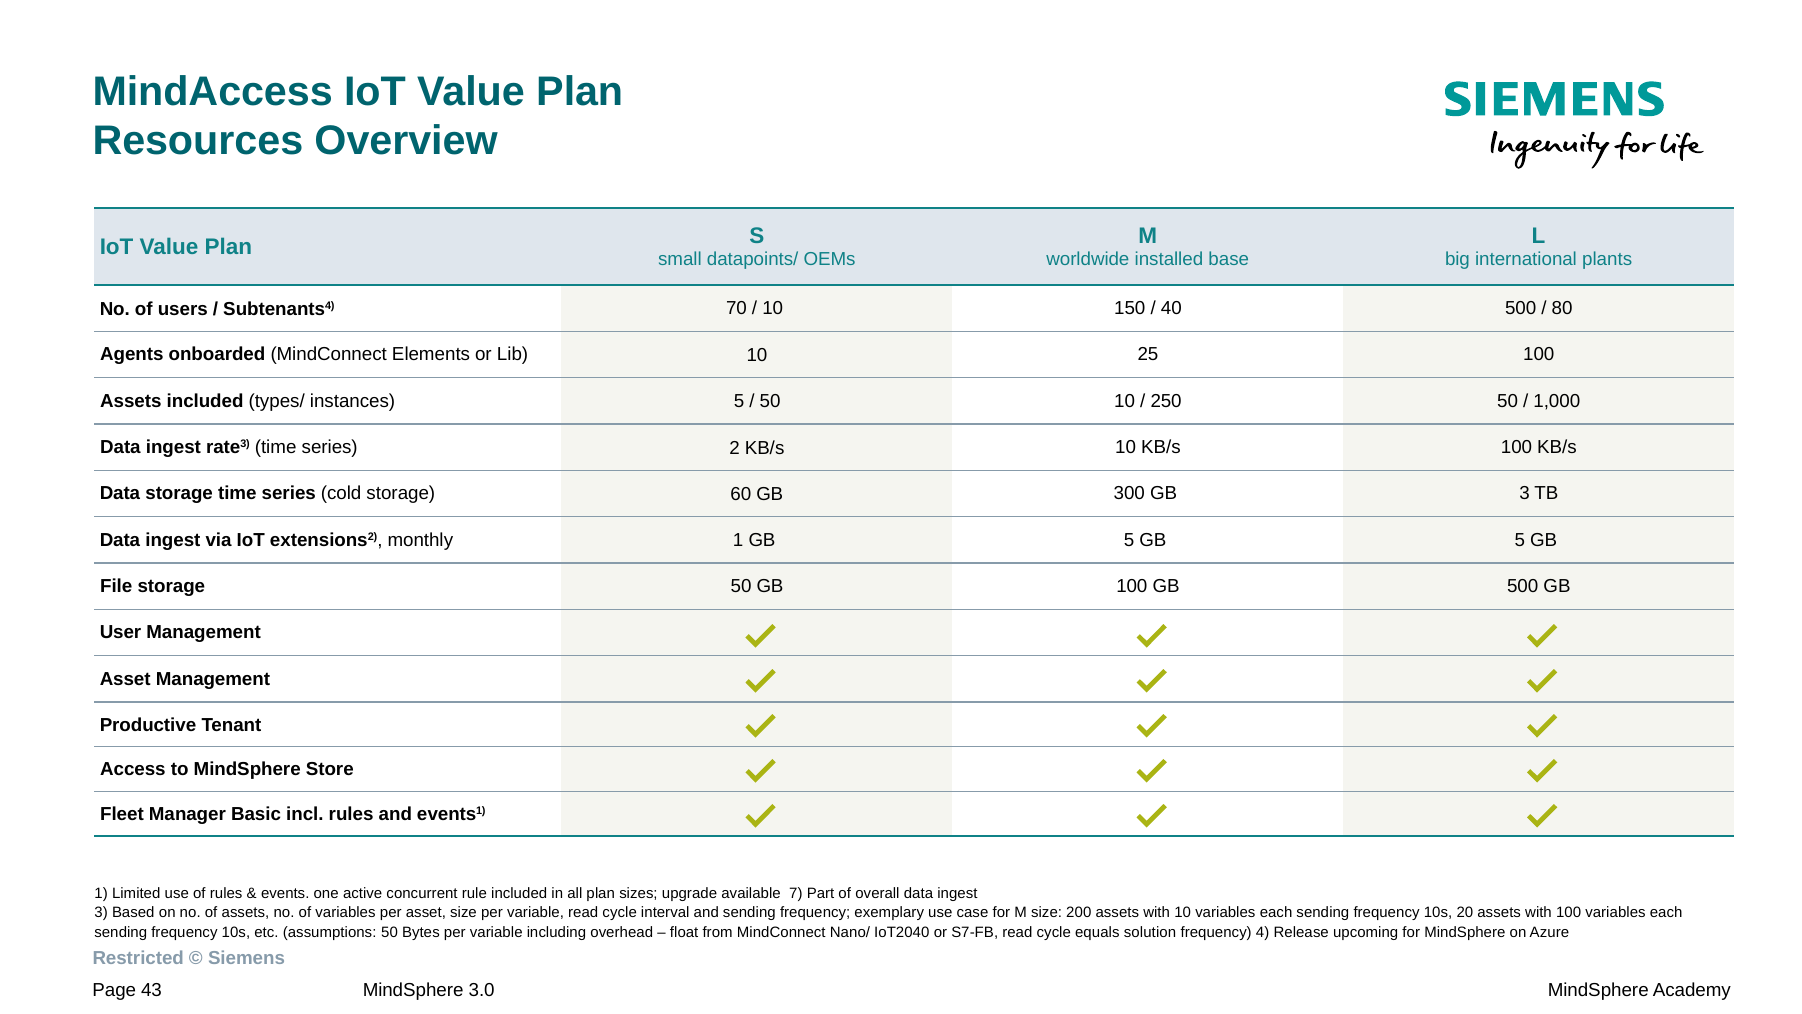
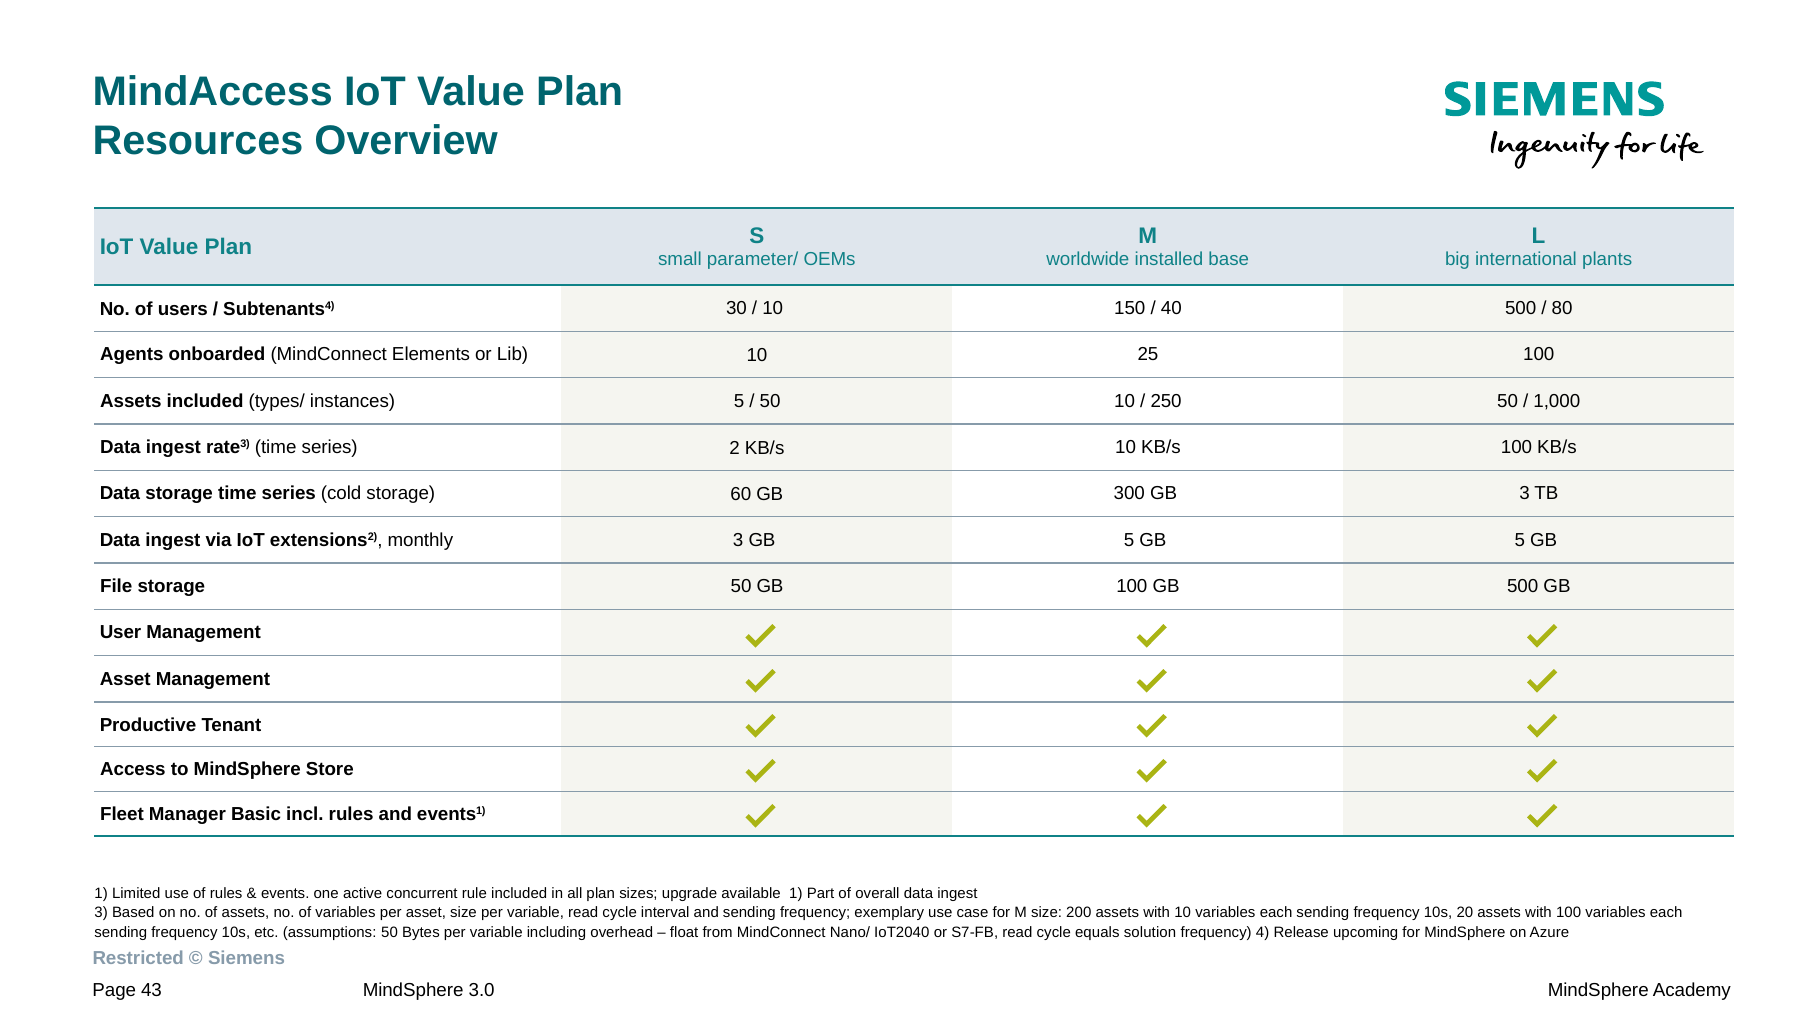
datapoints/: datapoints/ -> parameter/
70: 70 -> 30
monthly 1: 1 -> 3
available 7: 7 -> 1
